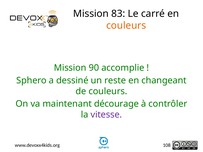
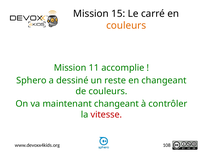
83: 83 -> 15
90: 90 -> 11
maintenant décourage: décourage -> changeant
vitesse colour: purple -> red
